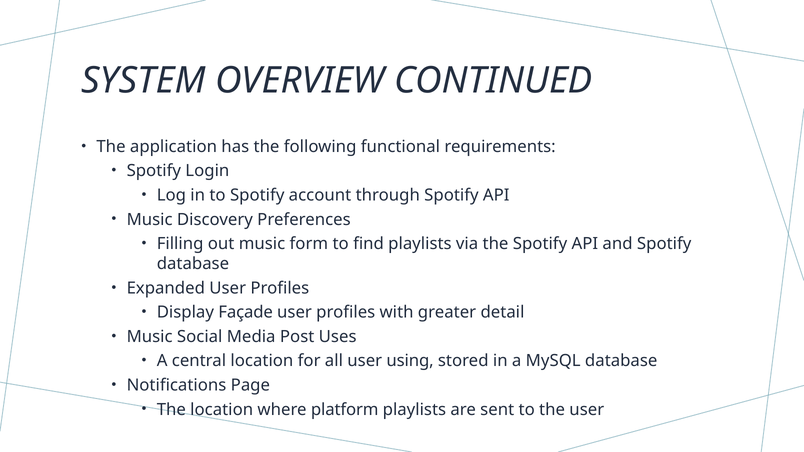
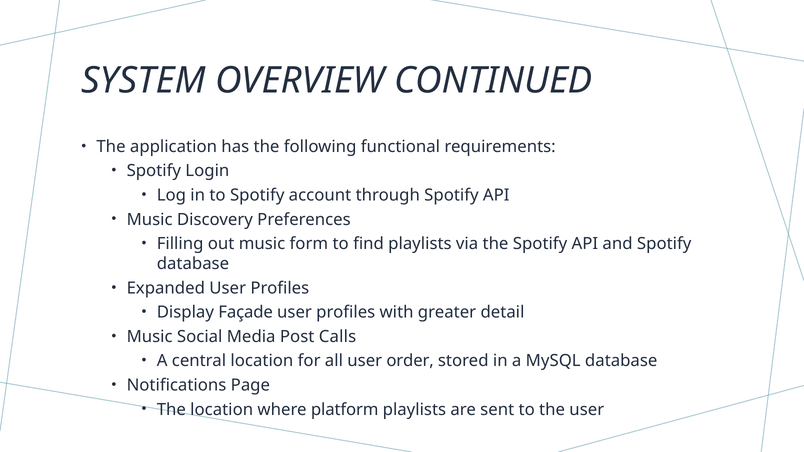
Uses: Uses -> Calls
using: using -> order
